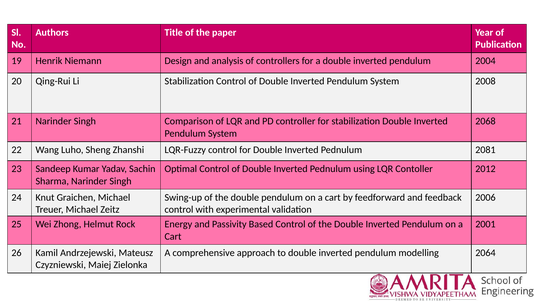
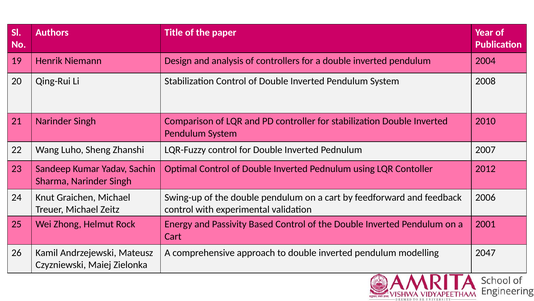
2068: 2068 -> 2010
2081: 2081 -> 2007
2064: 2064 -> 2047
